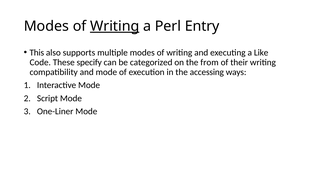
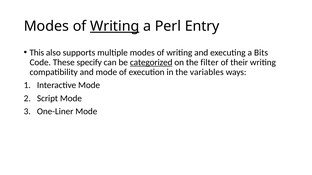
Like: Like -> Bits
categorized underline: none -> present
from: from -> filter
accessing: accessing -> variables
